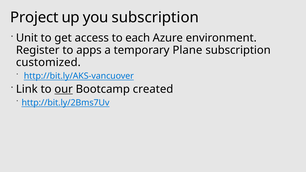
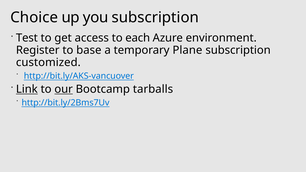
Project: Project -> Choice
Unit: Unit -> Test
apps: apps -> base
Link underline: none -> present
created: created -> tarballs
